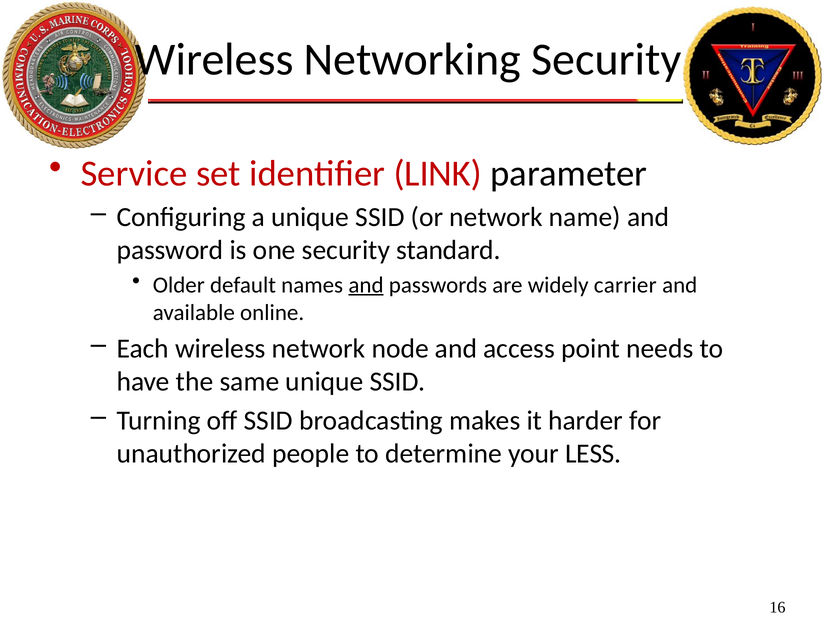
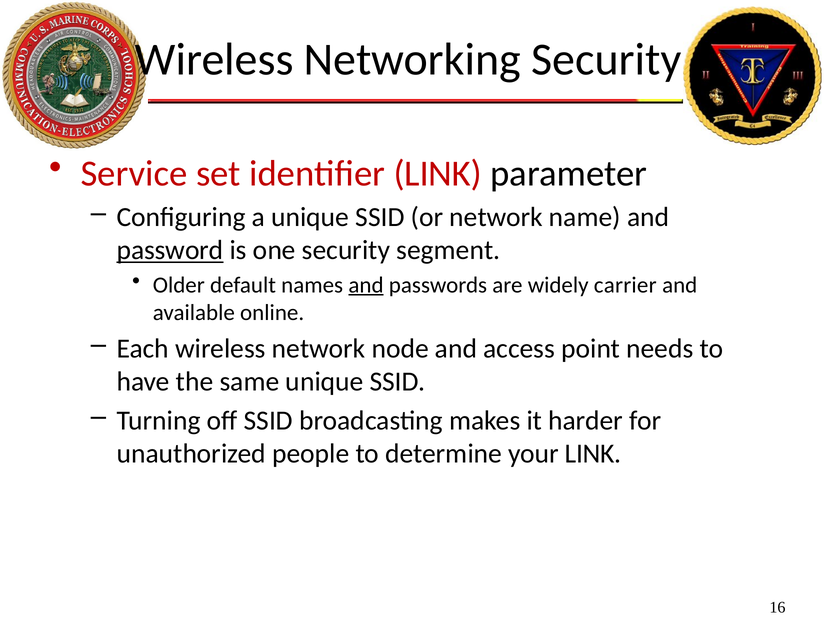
password underline: none -> present
standard: standard -> segment
your LESS: LESS -> LINK
